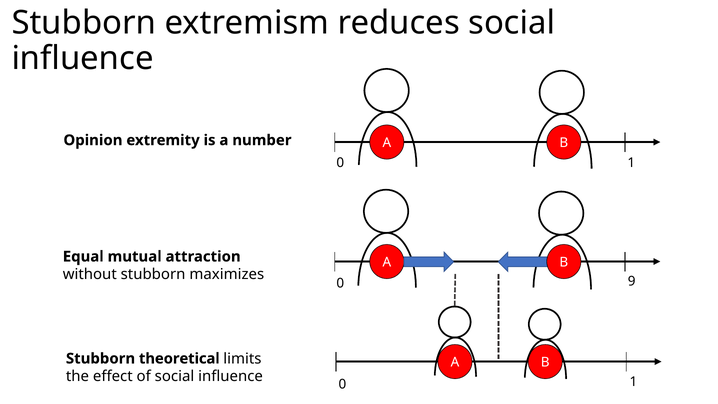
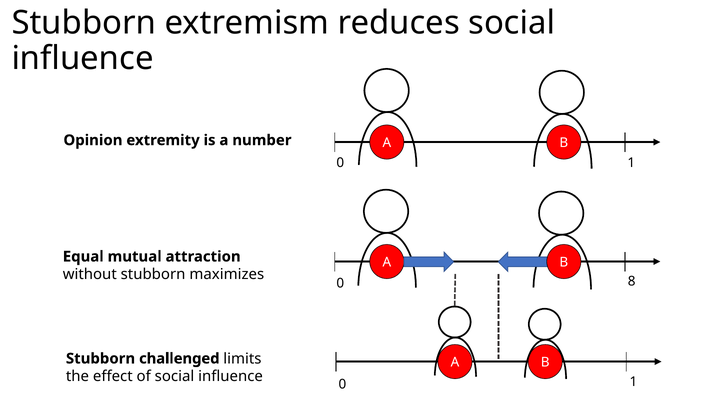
9: 9 -> 8
theoretical: theoretical -> challenged
